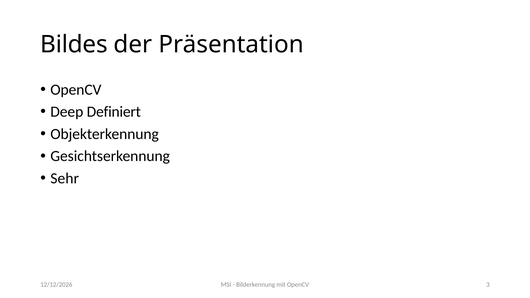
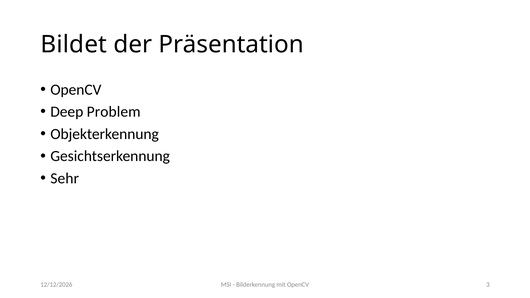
Bildes: Bildes -> Bildet
Definiert: Definiert -> Problem
